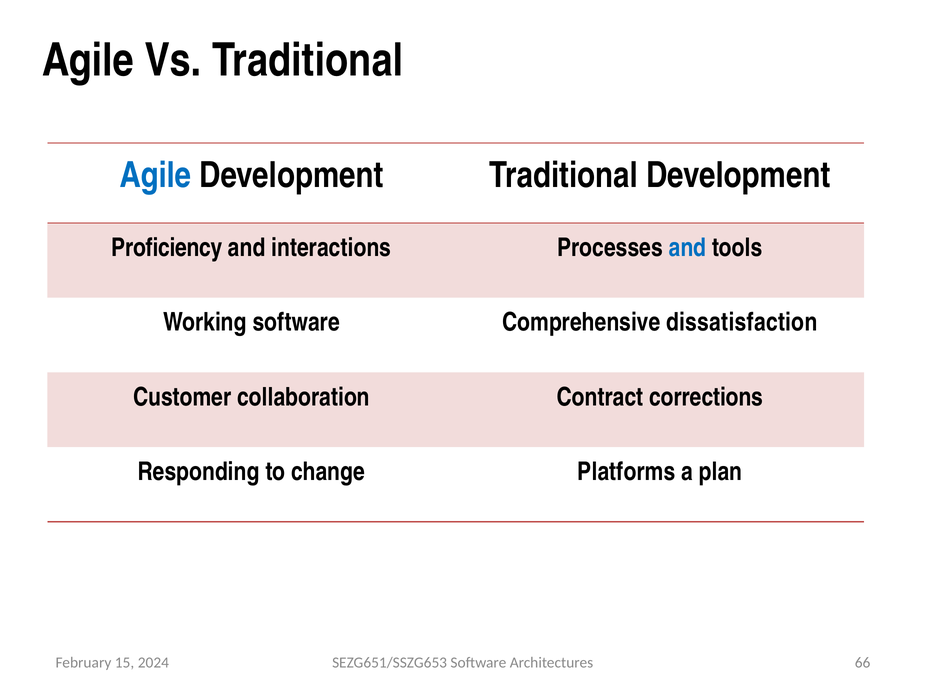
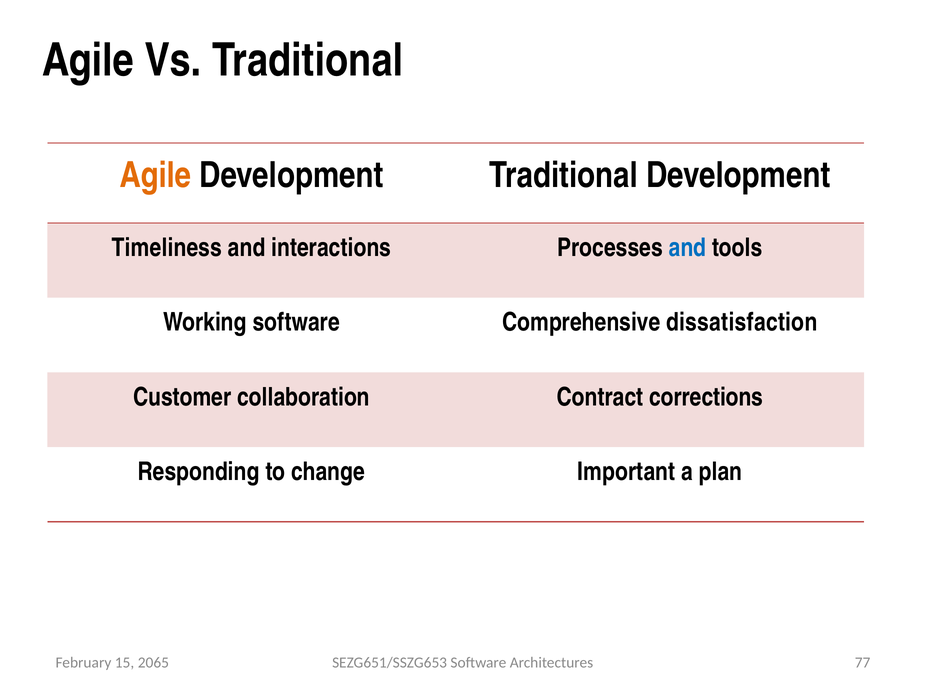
Agile at (155, 175) colour: blue -> orange
Proficiency: Proficiency -> Timeliness
Platforms: Platforms -> Important
66: 66 -> 77
2024: 2024 -> 2065
